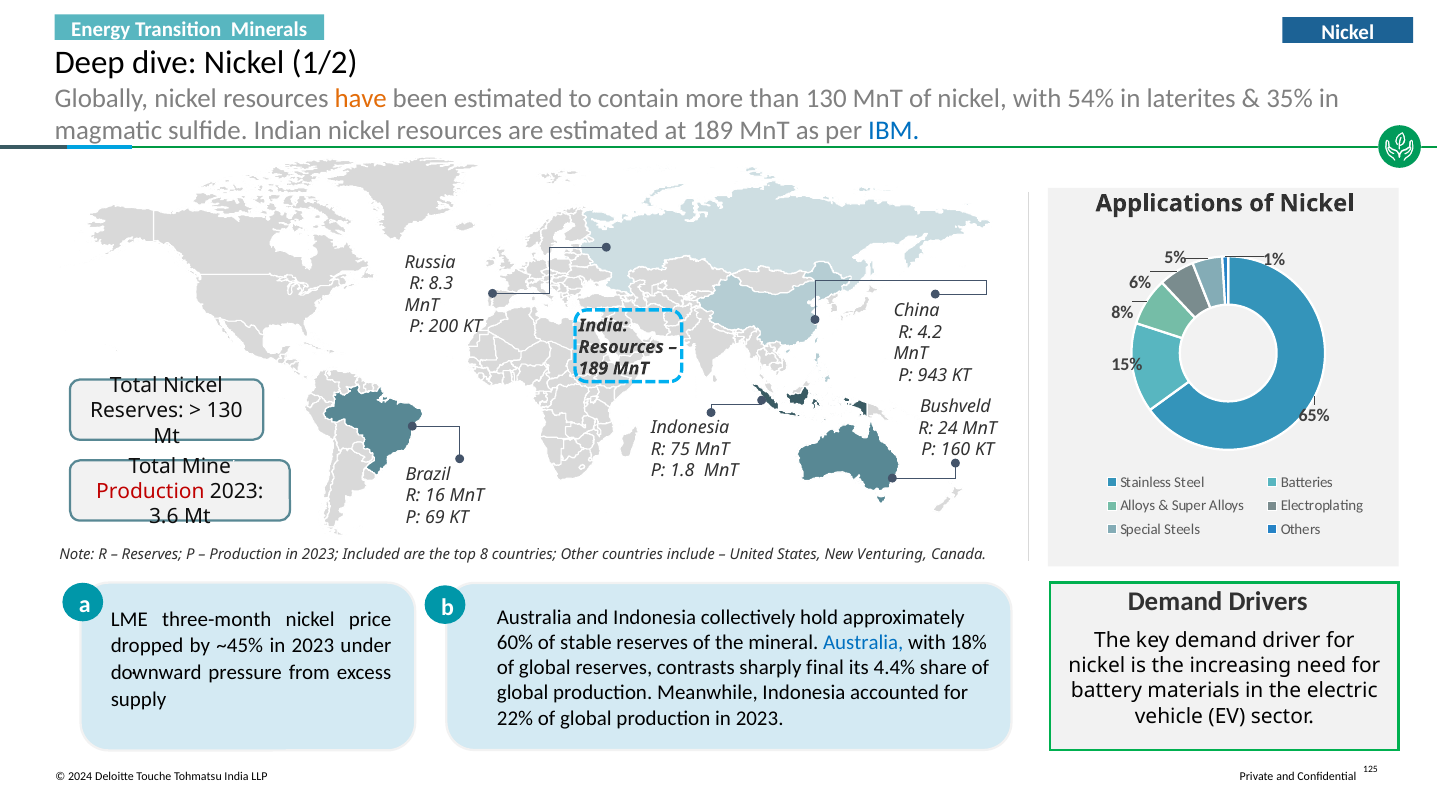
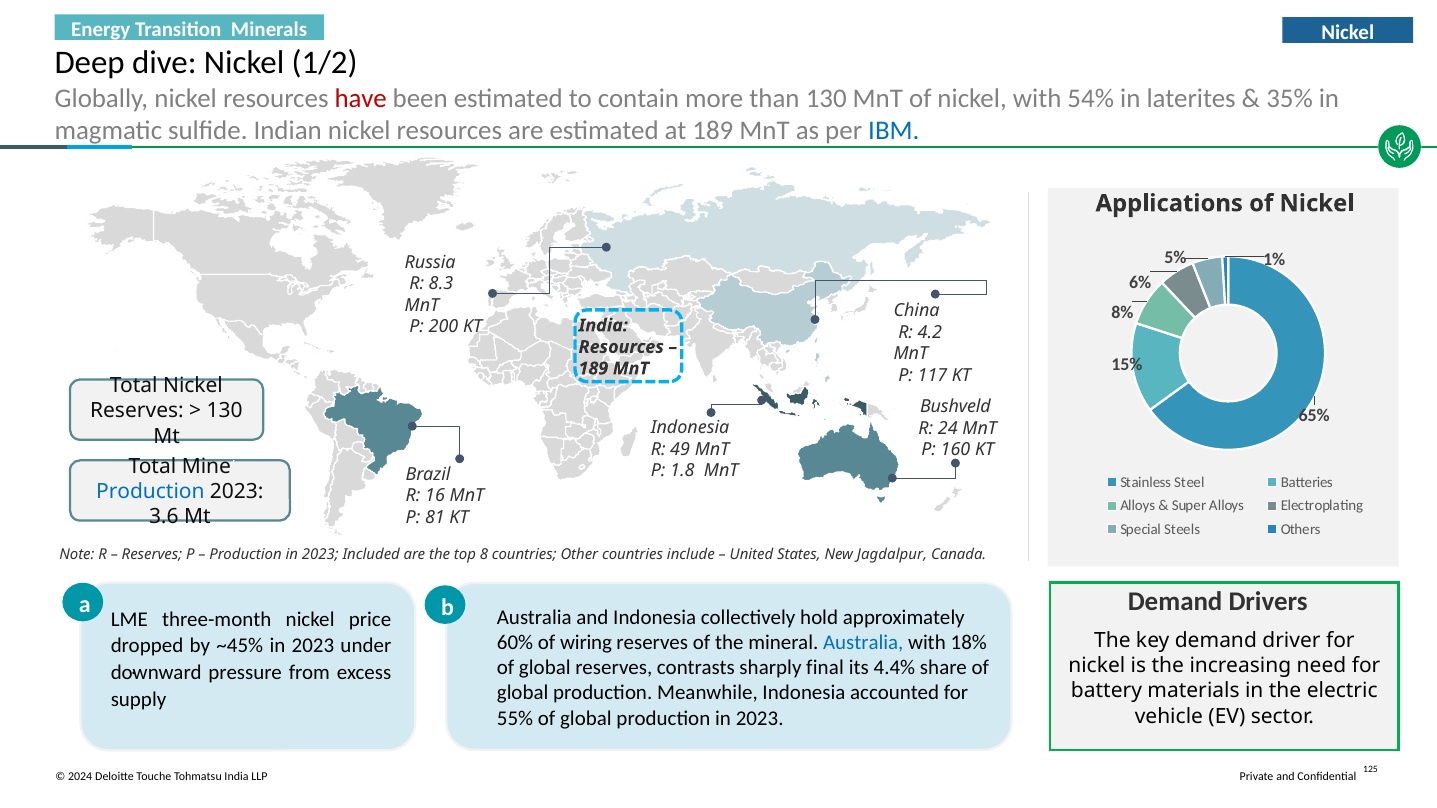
have colour: orange -> red
943: 943 -> 117
75: 75 -> 49
Production at (150, 492) colour: red -> blue
69: 69 -> 81
Venturing: Venturing -> Jagdalpur
stable: stable -> wiring
22%: 22% -> 55%
